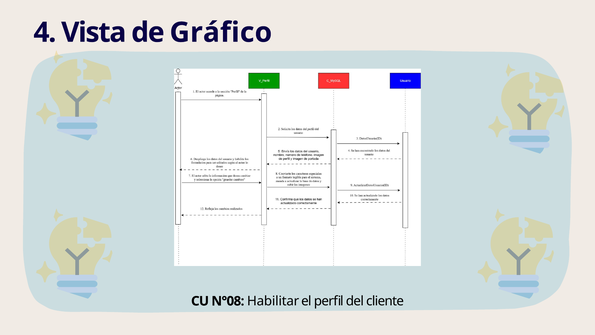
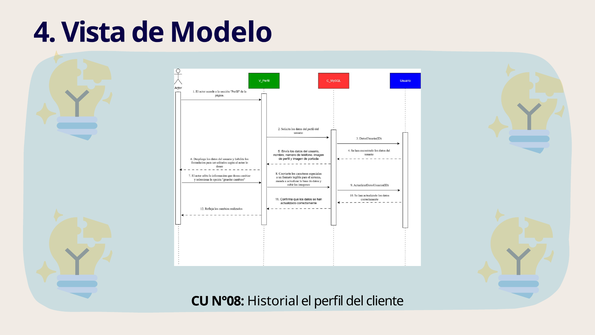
Gráfico: Gráfico -> Modelo
Habilitar: Habilitar -> Historial
